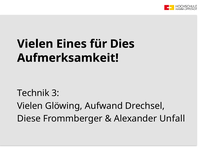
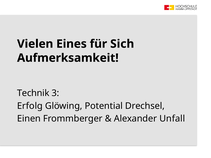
Dies: Dies -> Sich
Vielen at (30, 106): Vielen -> Erfolg
Aufwand: Aufwand -> Potential
Diese: Diese -> Einen
